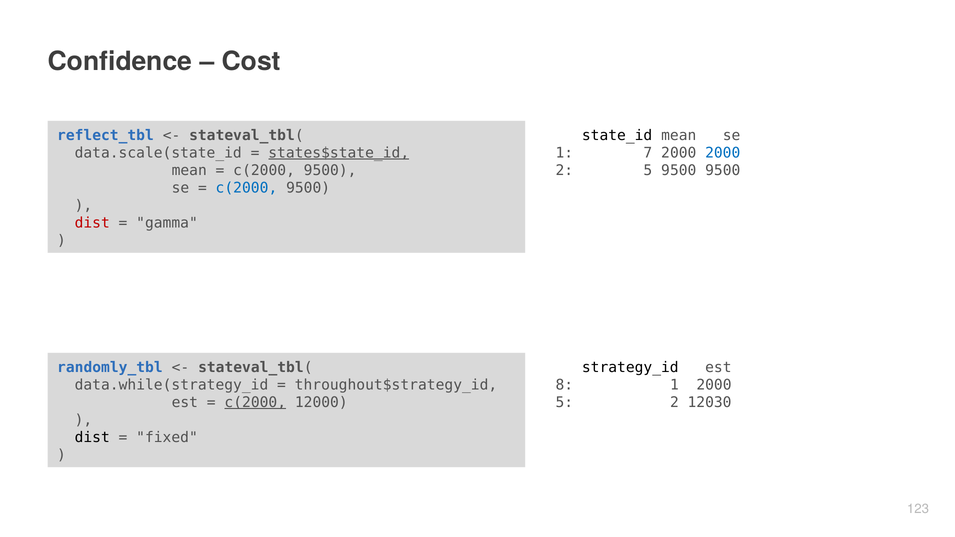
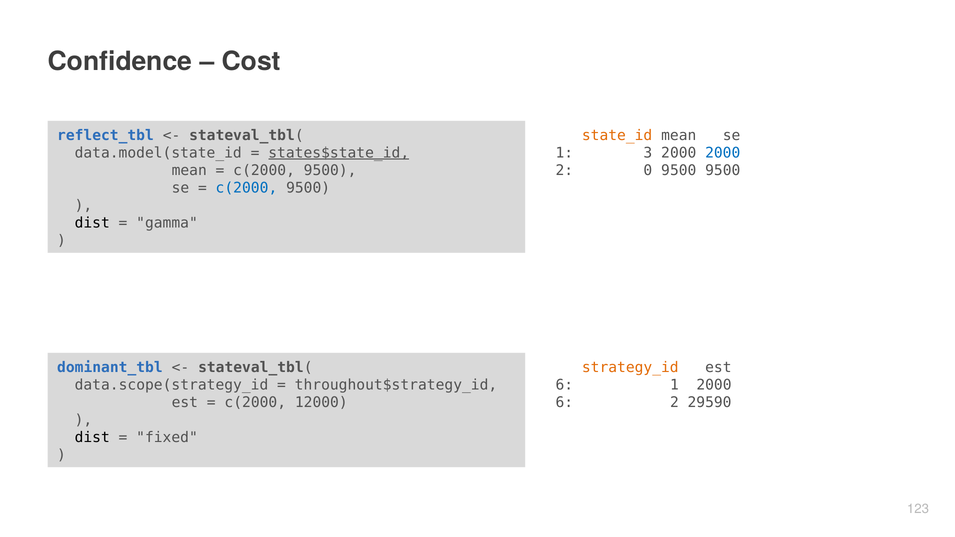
state_id colour: black -> orange
data.scale(state_id: data.scale(state_id -> data.model(state_id
7: 7 -> 3
2 5: 5 -> 0
dist at (92, 223) colour: red -> black
randomly_tbl: randomly_tbl -> dominant_tbl
strategy_id colour: black -> orange
data.while(strategy_id: data.while(strategy_id -> data.scope(strategy_id
8 at (564, 385): 8 -> 6
c(2000 at (255, 402) underline: present -> none
5 at (564, 402): 5 -> 6
12030: 12030 -> 29590
